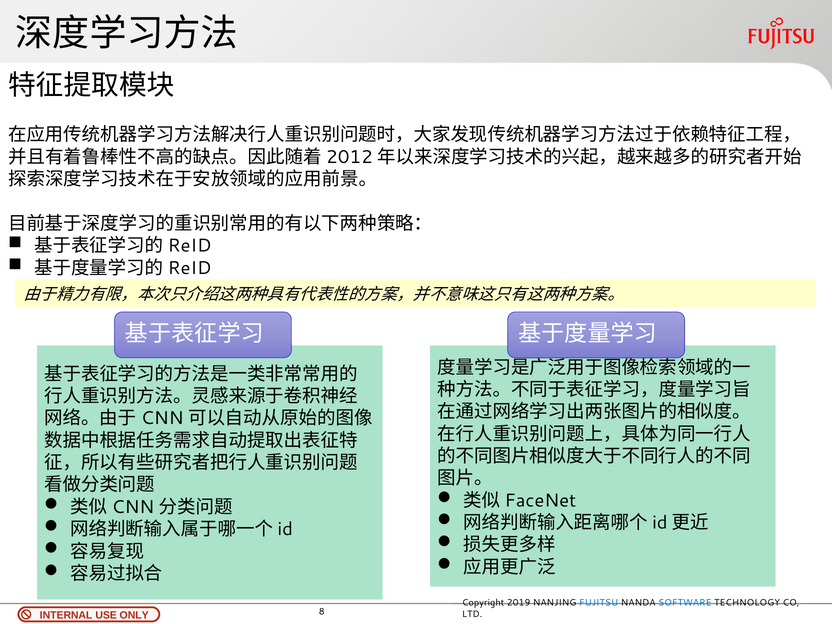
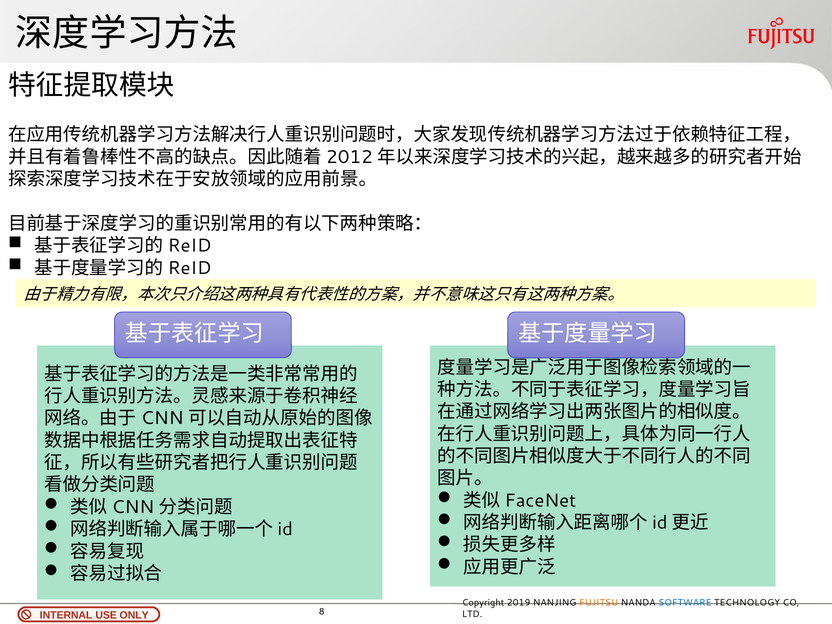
FUJITSU colour: blue -> orange
